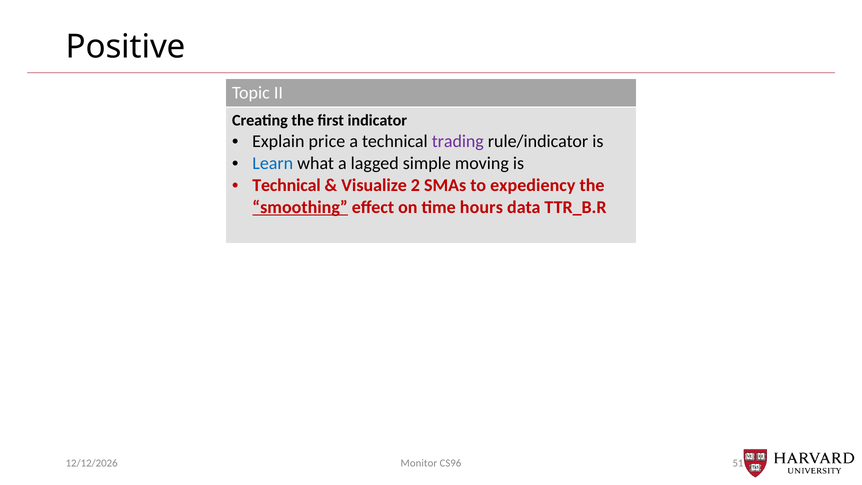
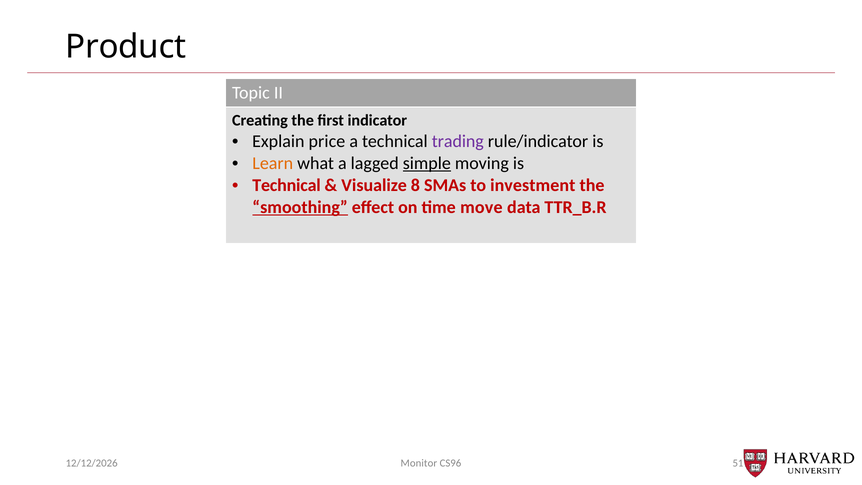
Positive: Positive -> Product
Learn colour: blue -> orange
simple underline: none -> present
2: 2 -> 8
expediency: expediency -> investment
hours: hours -> move
